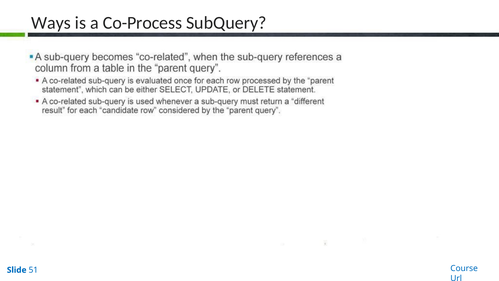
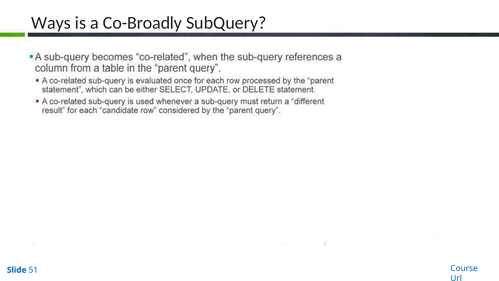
Co-Process: Co-Process -> Co-Broadly
